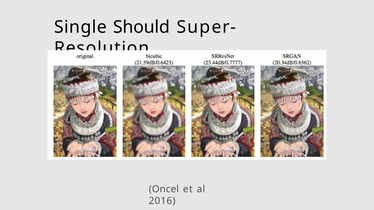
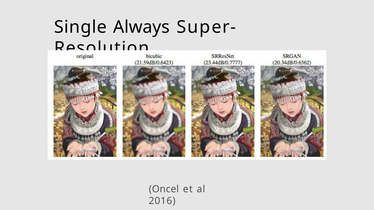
Should: Should -> Always
